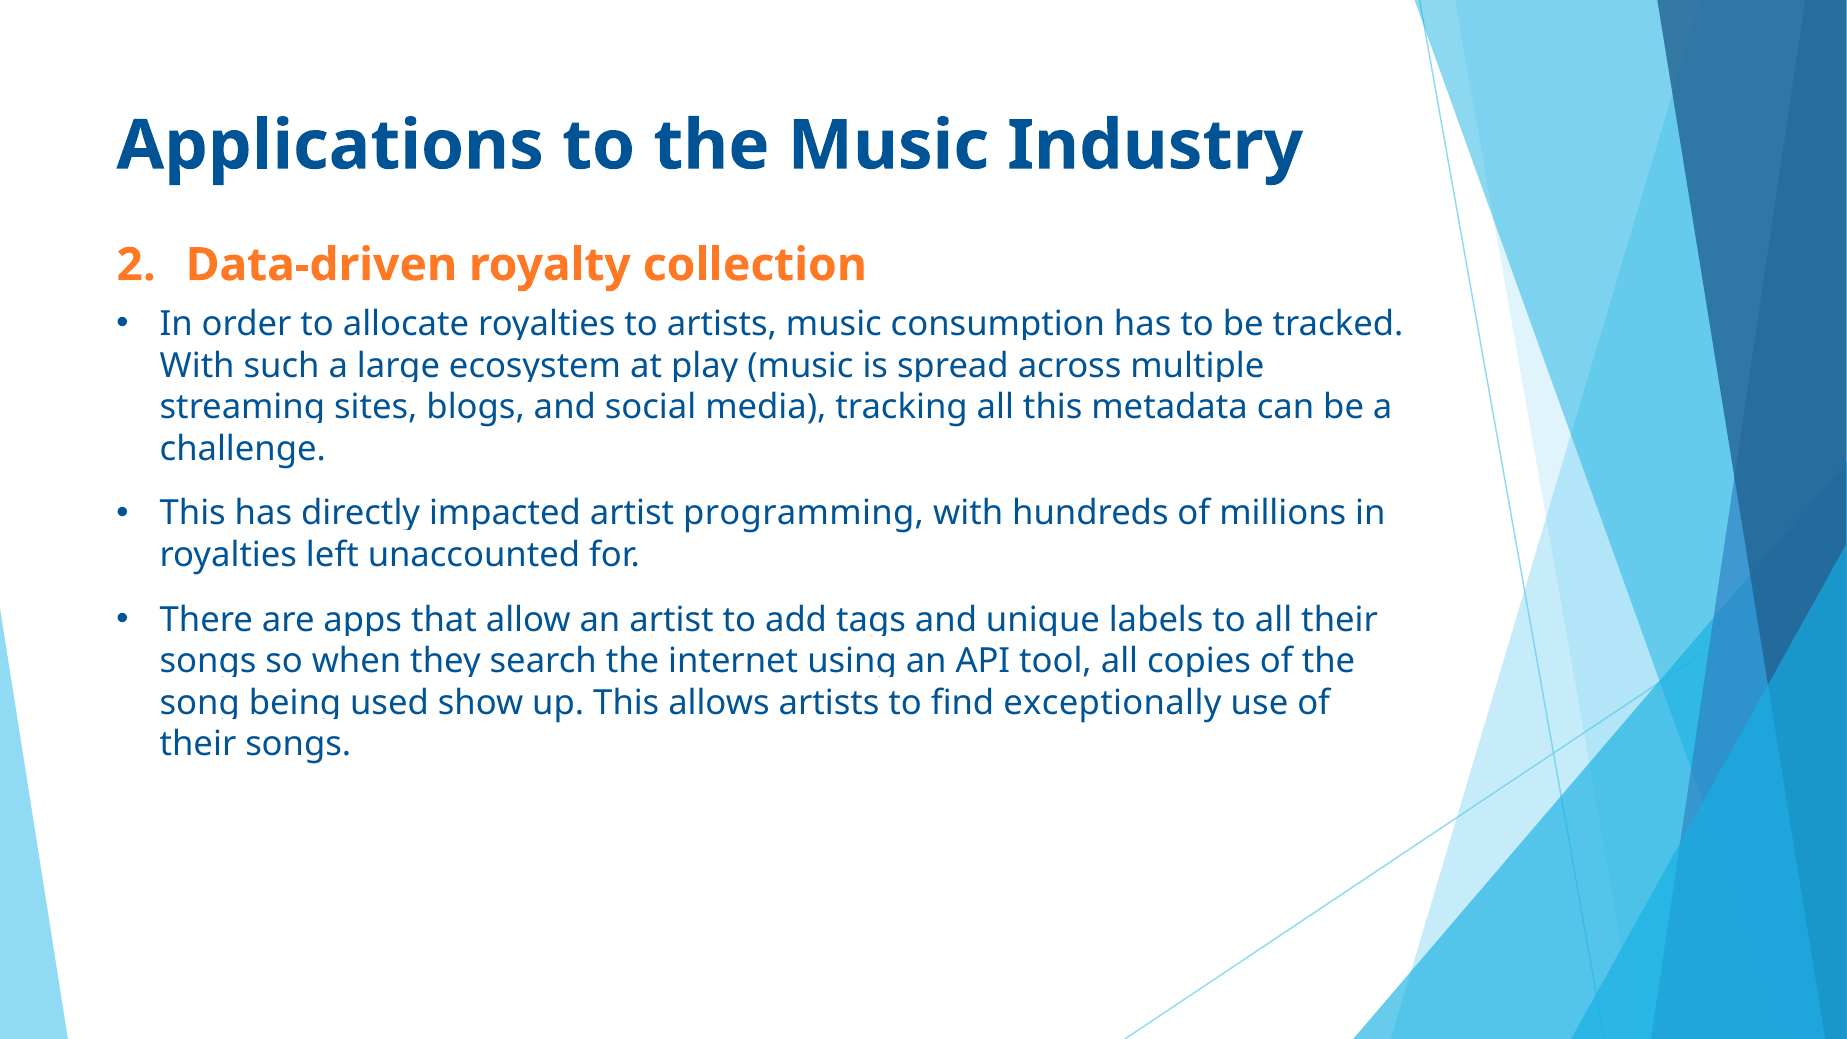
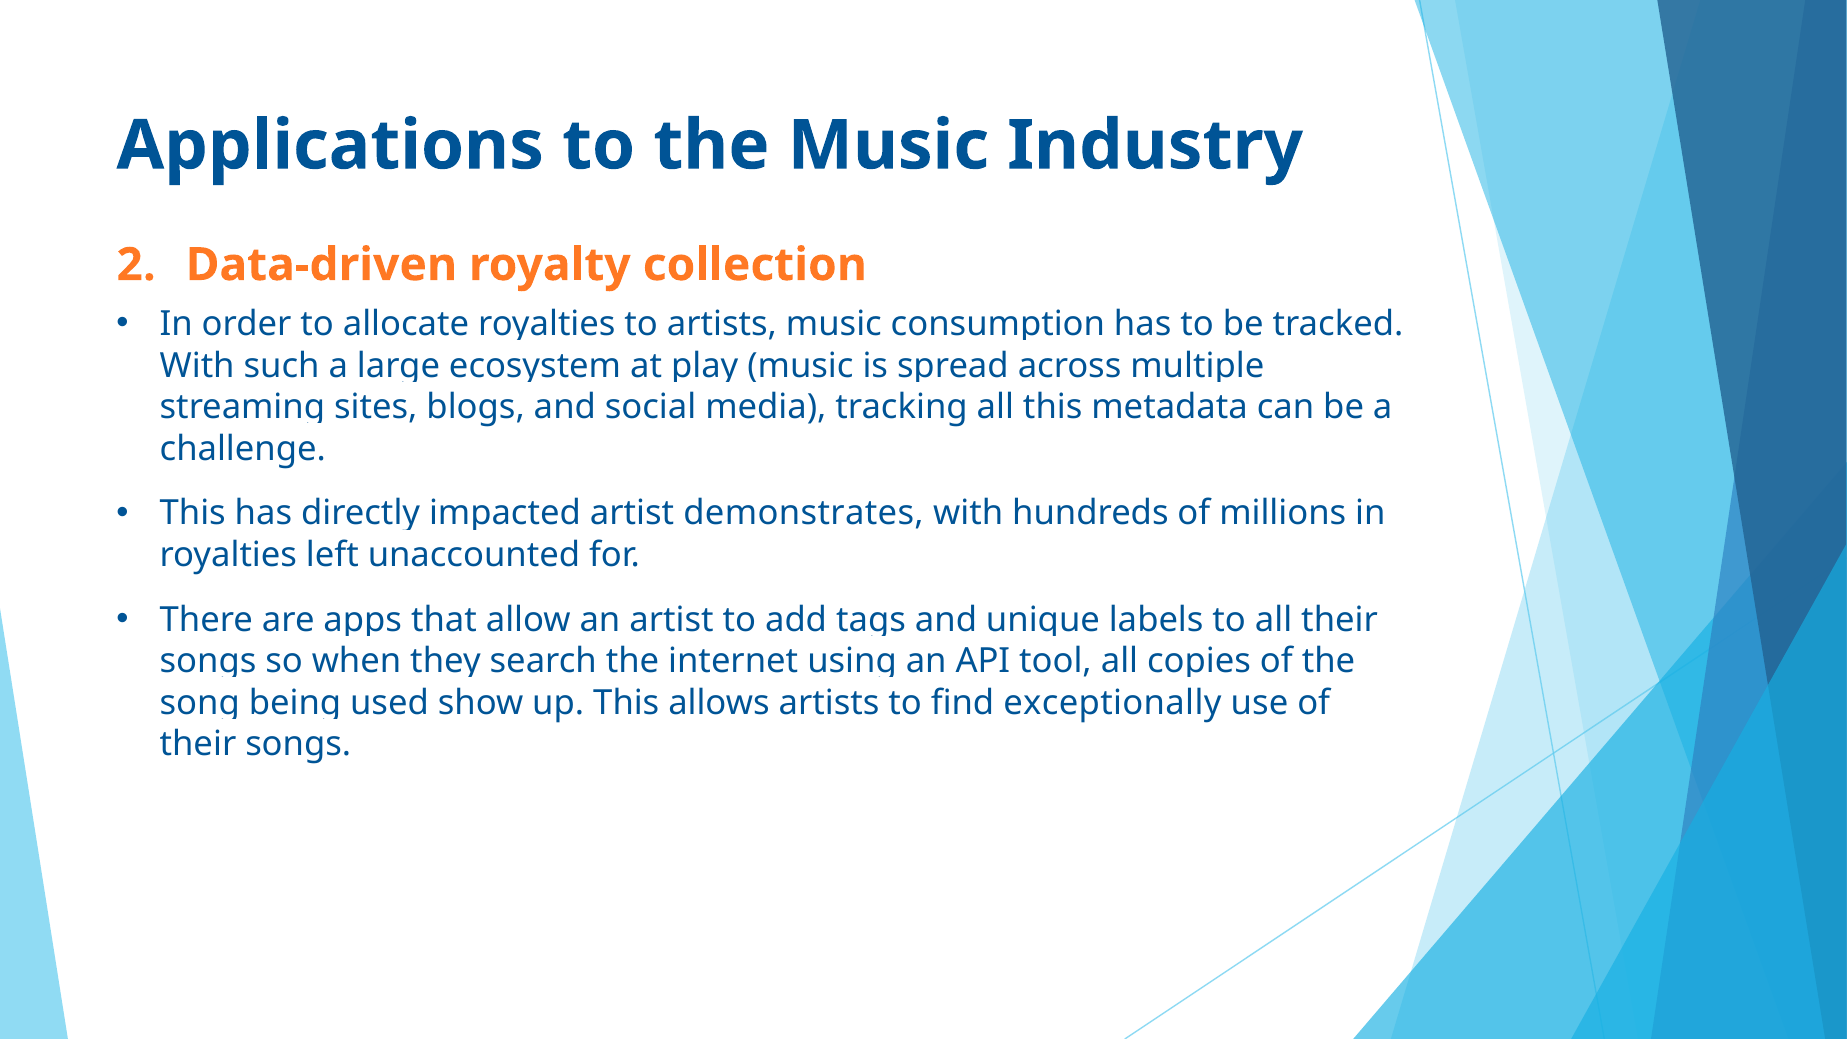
programming: programming -> demonstrates
